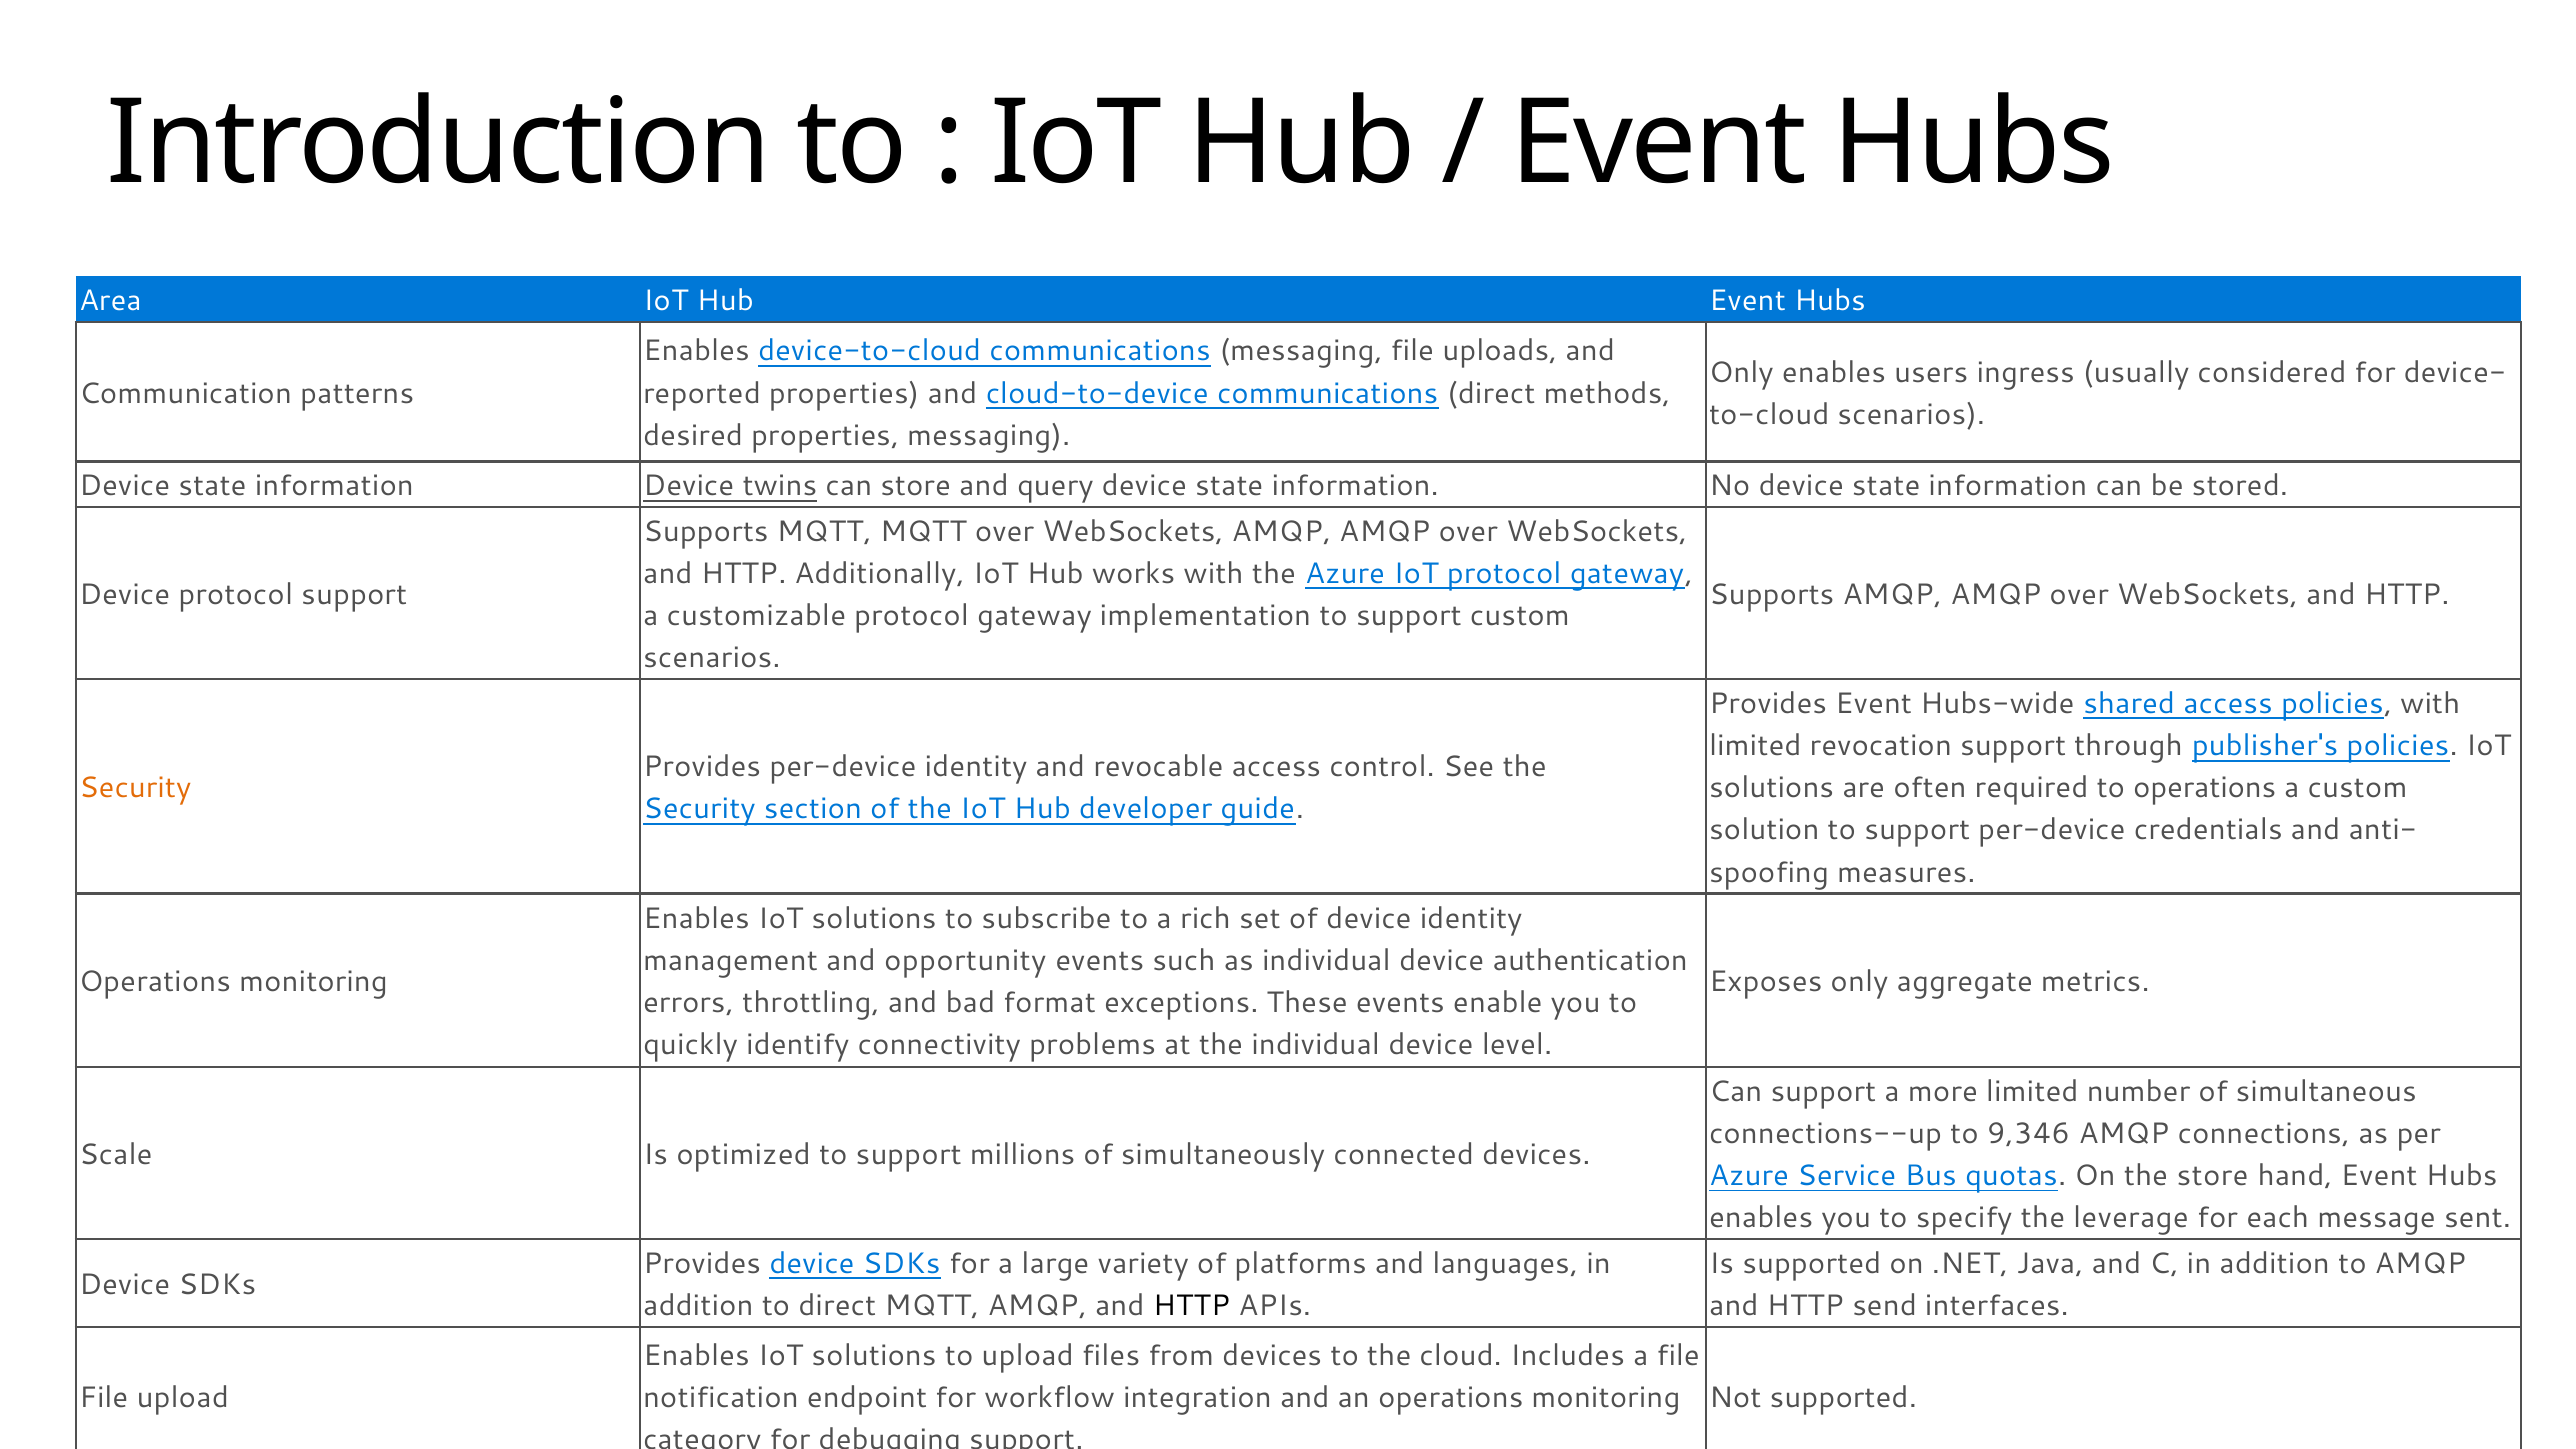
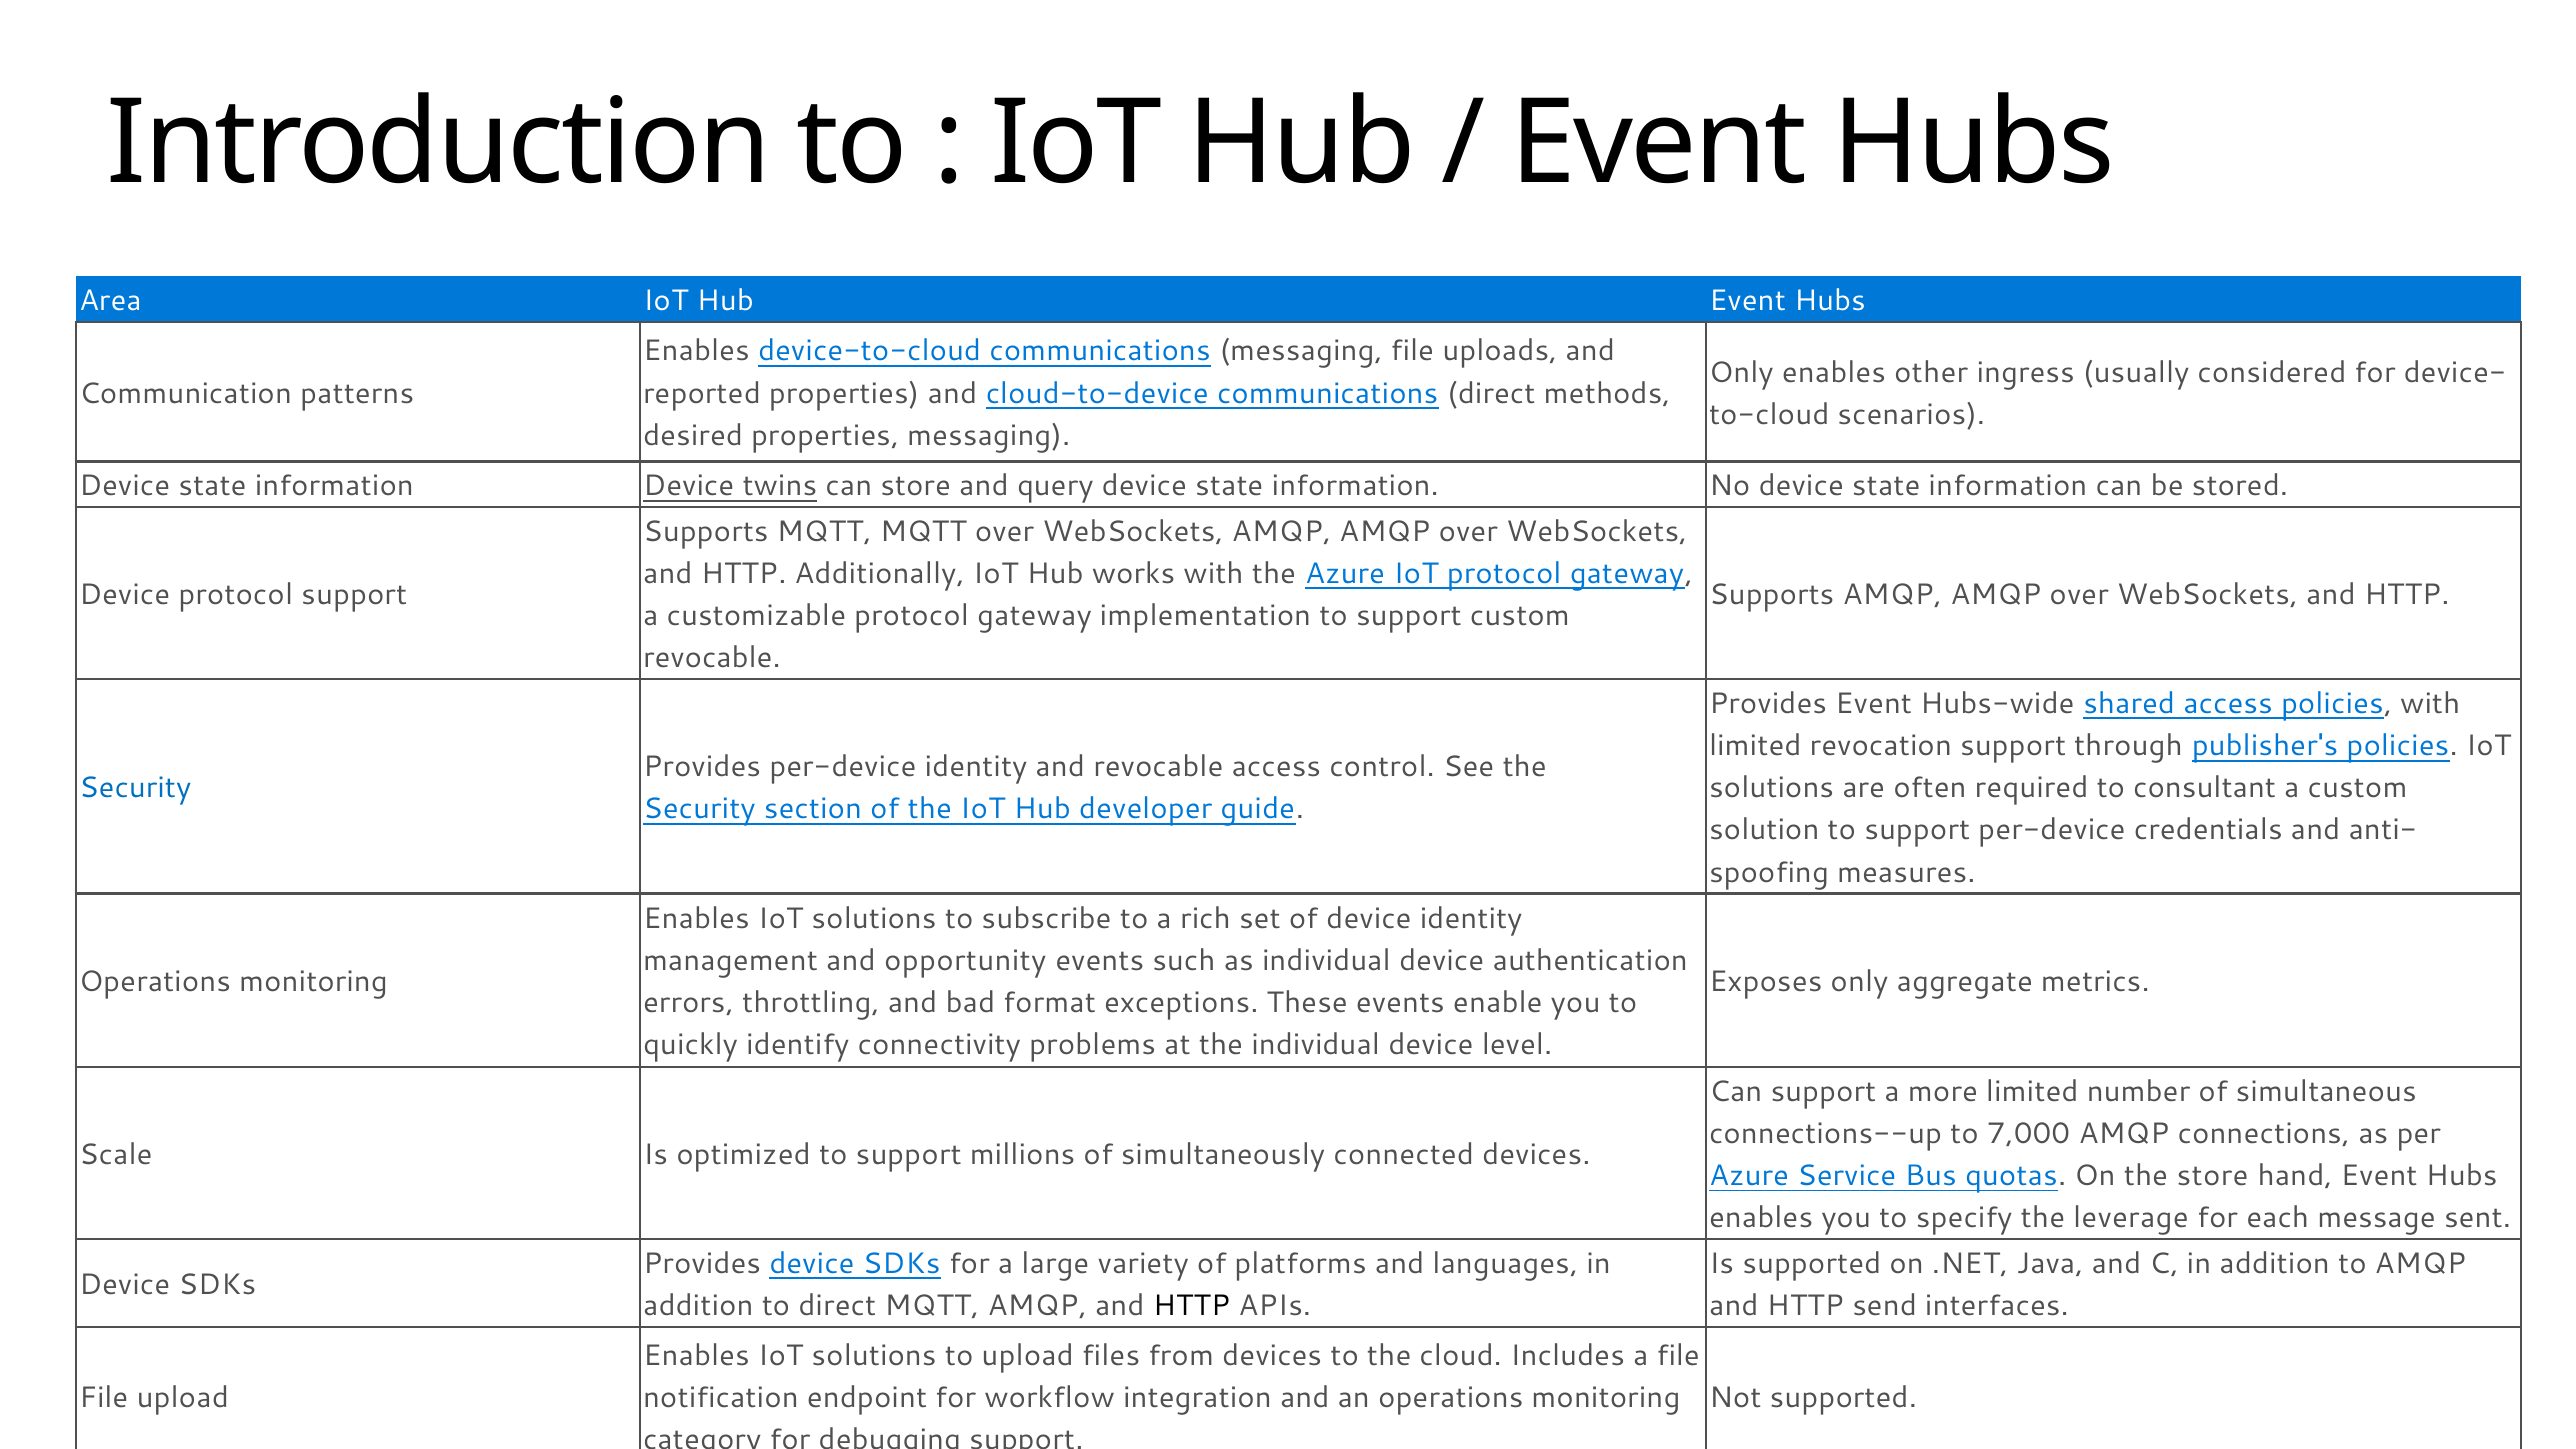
users: users -> other
scenarios at (712, 658): scenarios -> revocable
Security at (135, 788) colour: orange -> blue
to operations: operations -> consultant
9,346: 9,346 -> 7,000
